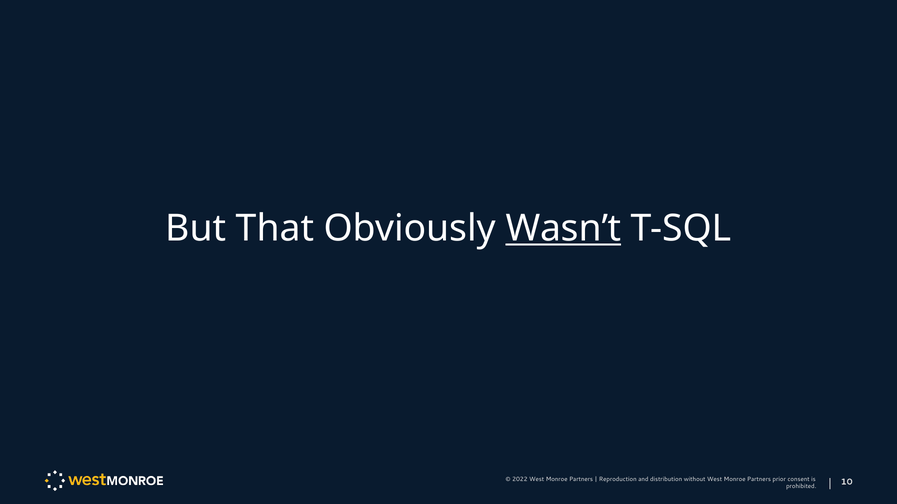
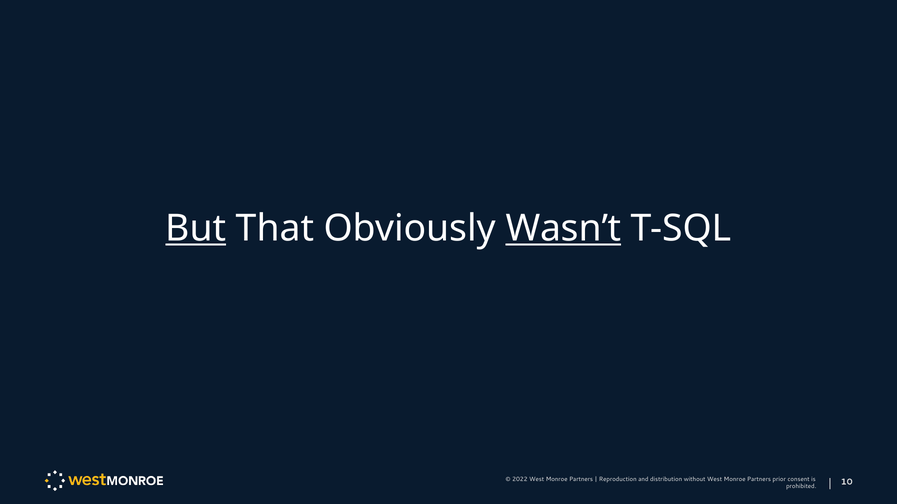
But underline: none -> present
